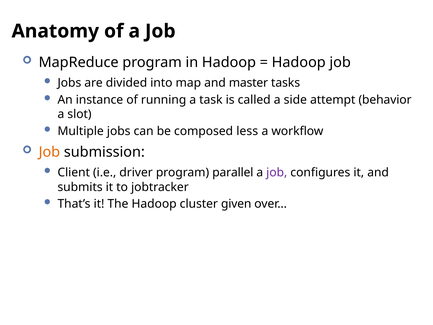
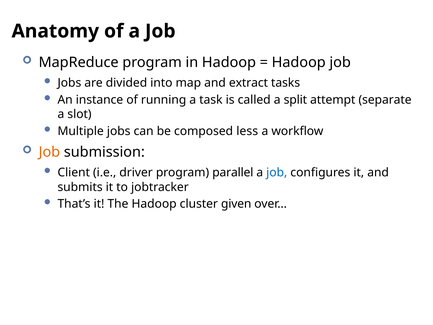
master: master -> extract
side: side -> split
behavior: behavior -> separate
job at (277, 172) colour: purple -> blue
